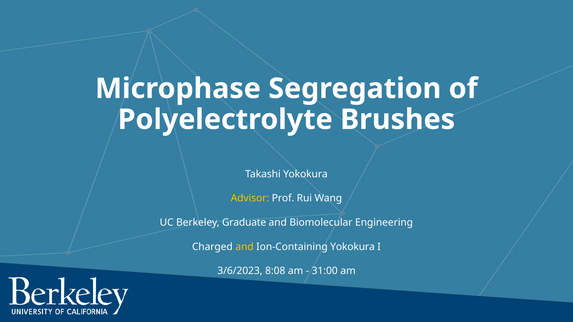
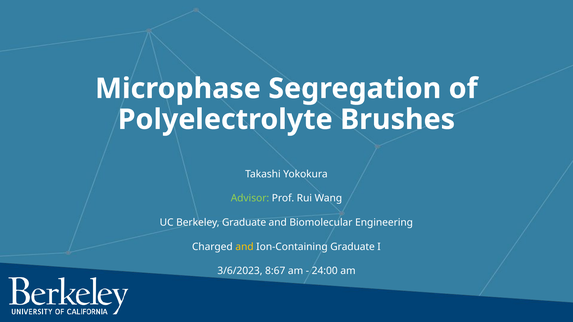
Advisor colour: yellow -> light green
Ion-Containing Yokokura: Yokokura -> Graduate
8:08: 8:08 -> 8:67
31:00: 31:00 -> 24:00
